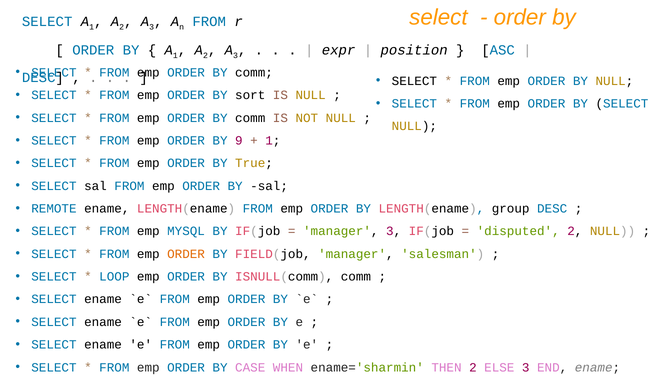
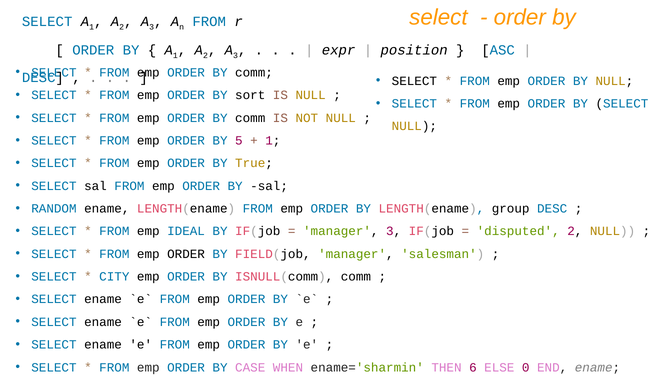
9: 9 -> 5
REMOTE: REMOTE -> RANDOM
MYSQL: MYSQL -> IDEAL
ORDER at (186, 254) colour: orange -> black
LOOP: LOOP -> CITY
THEN 2: 2 -> 6
ELSE 3: 3 -> 0
